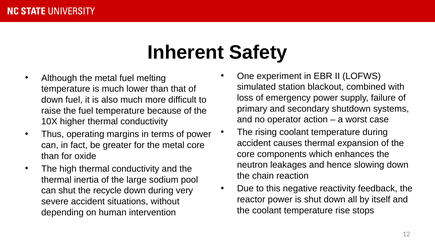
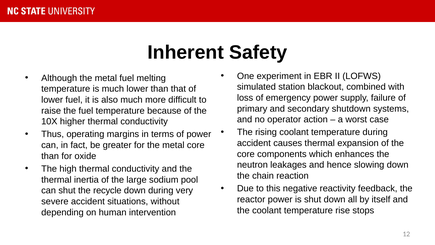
down at (52, 100): down -> lower
